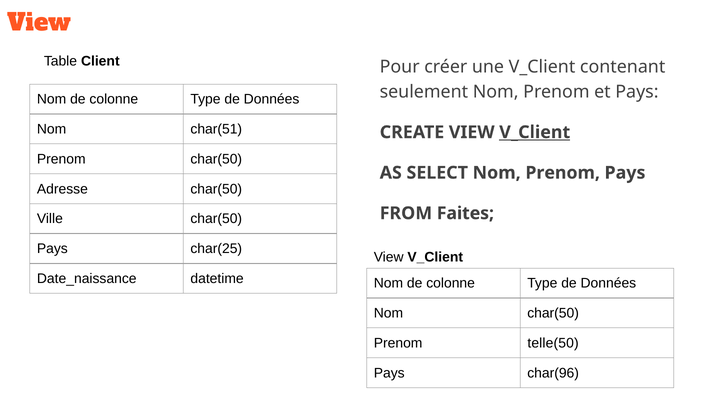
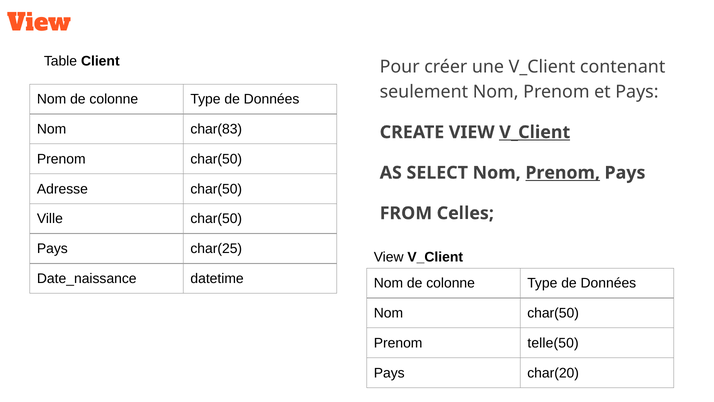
char(51: char(51 -> char(83
Prenom at (563, 173) underline: none -> present
Faites: Faites -> Celles
char(96: char(96 -> char(20
